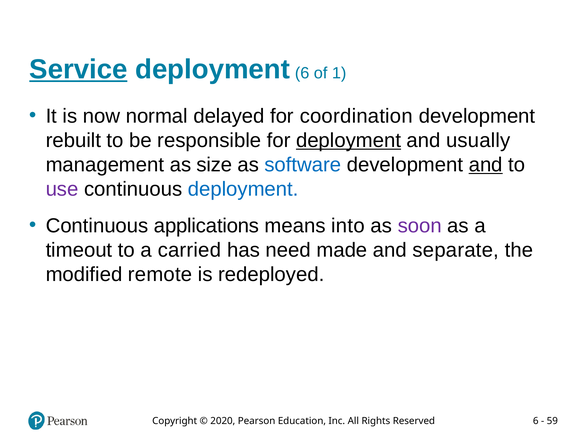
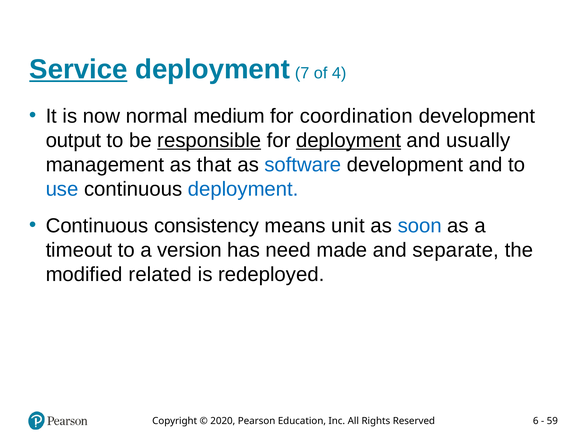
deployment 6: 6 -> 7
1: 1 -> 4
delayed: delayed -> medium
rebuilt: rebuilt -> output
responsible underline: none -> present
size: size -> that
and at (486, 165) underline: present -> none
use colour: purple -> blue
applications: applications -> consistency
into: into -> unit
soon colour: purple -> blue
carried: carried -> version
remote: remote -> related
